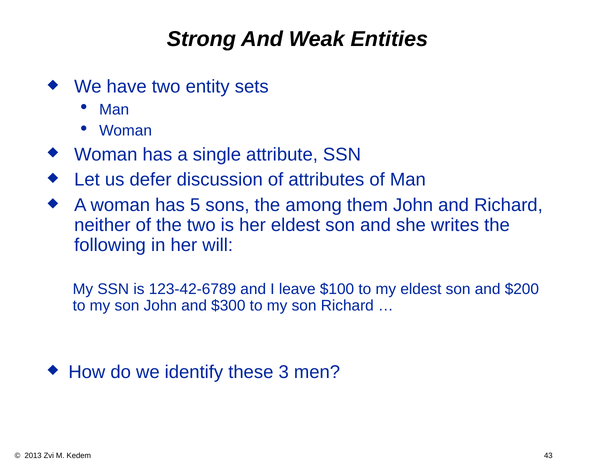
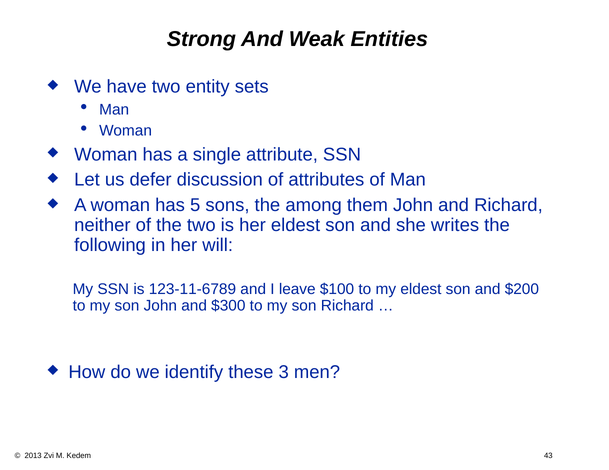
123-42-6789: 123-42-6789 -> 123-11-6789
